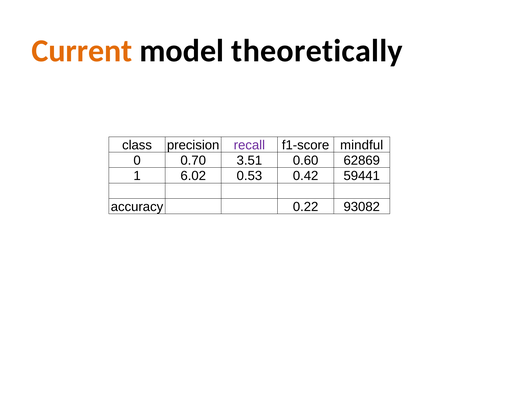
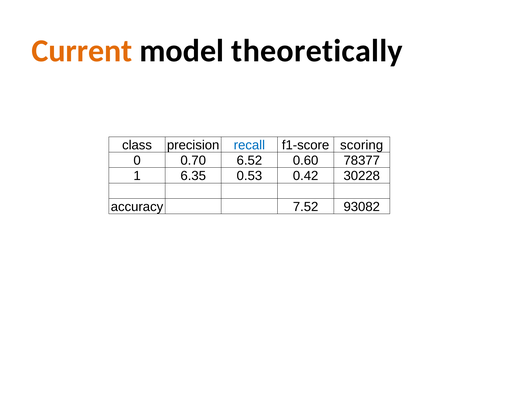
recall colour: purple -> blue
mindful: mindful -> scoring
3.51: 3.51 -> 6.52
62869: 62869 -> 78377
6.02: 6.02 -> 6.35
59441: 59441 -> 30228
0.22: 0.22 -> 7.52
